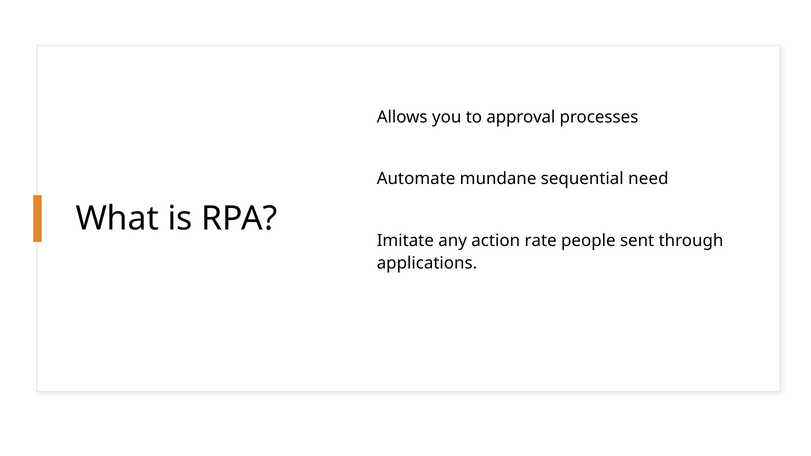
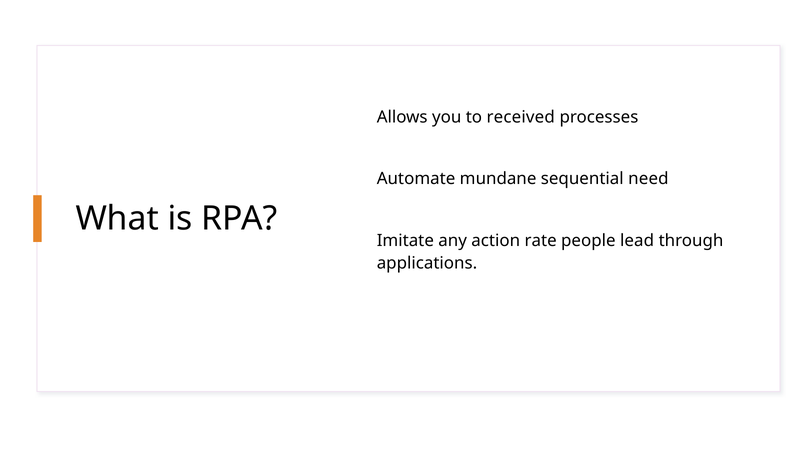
approval: approval -> received
sent: sent -> lead
